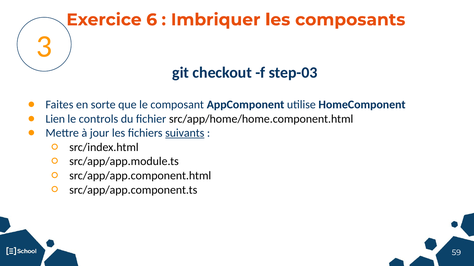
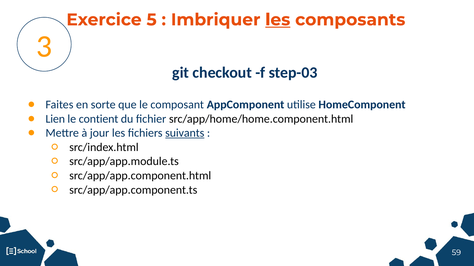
6: 6 -> 5
les at (278, 20) underline: none -> present
controls: controls -> contient
